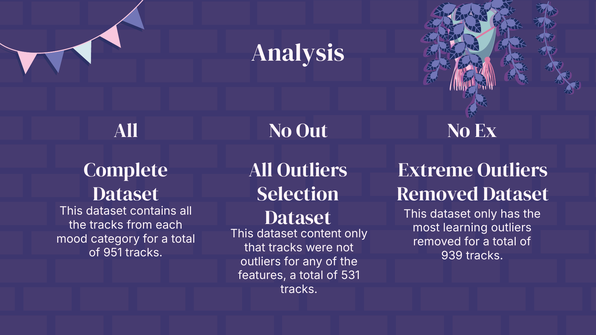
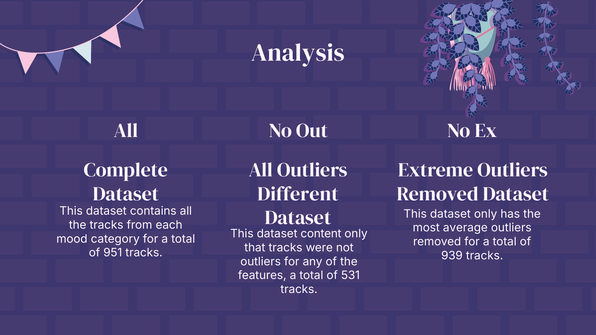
Selection: Selection -> Different
learning: learning -> average
